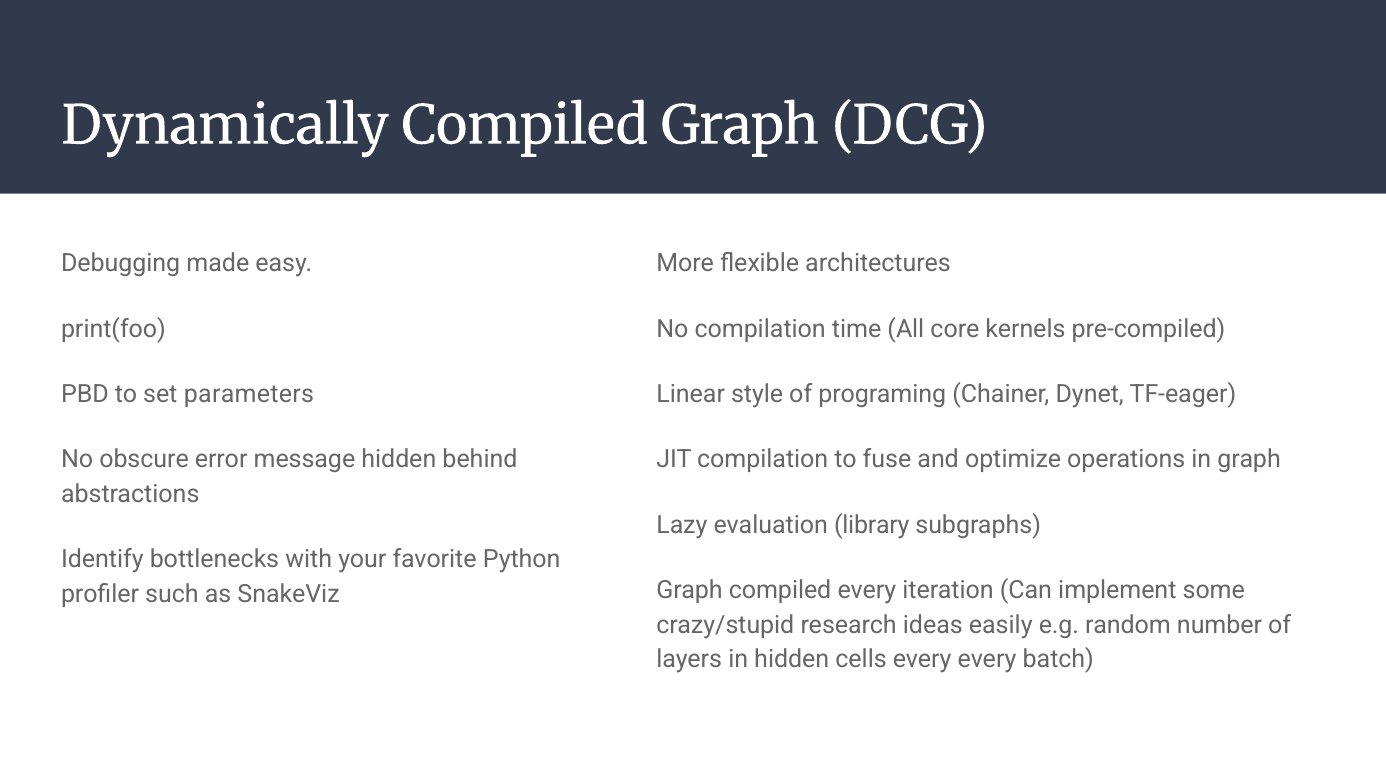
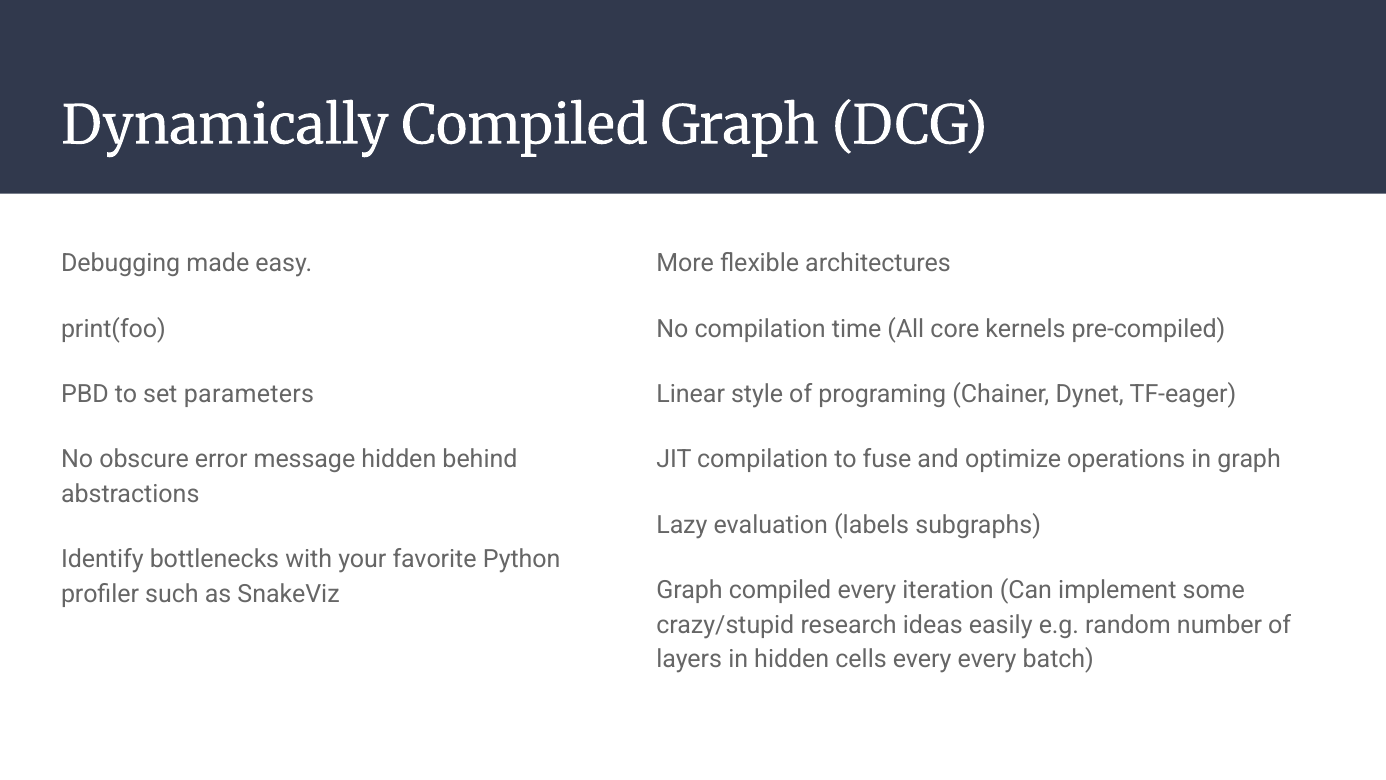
library: library -> labels
